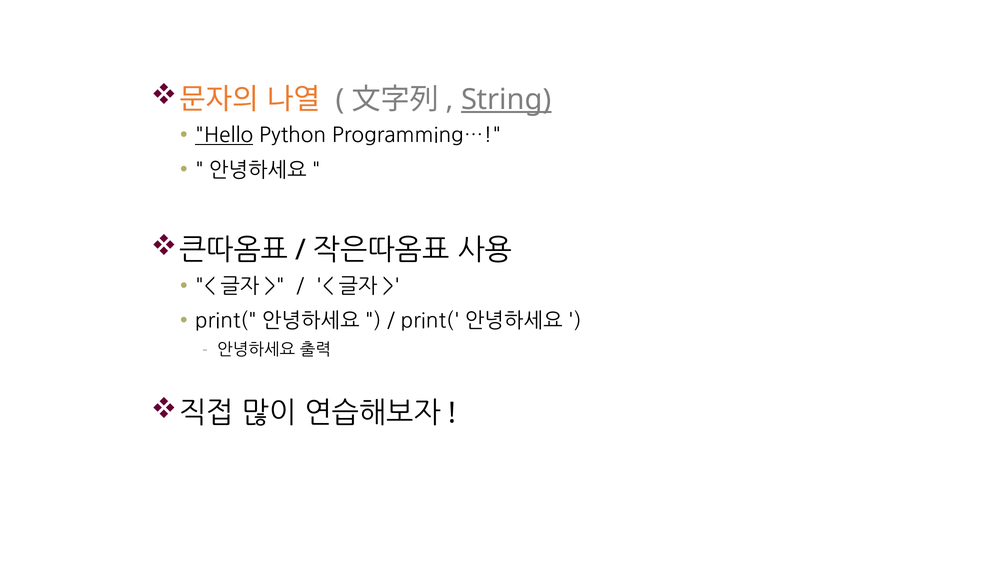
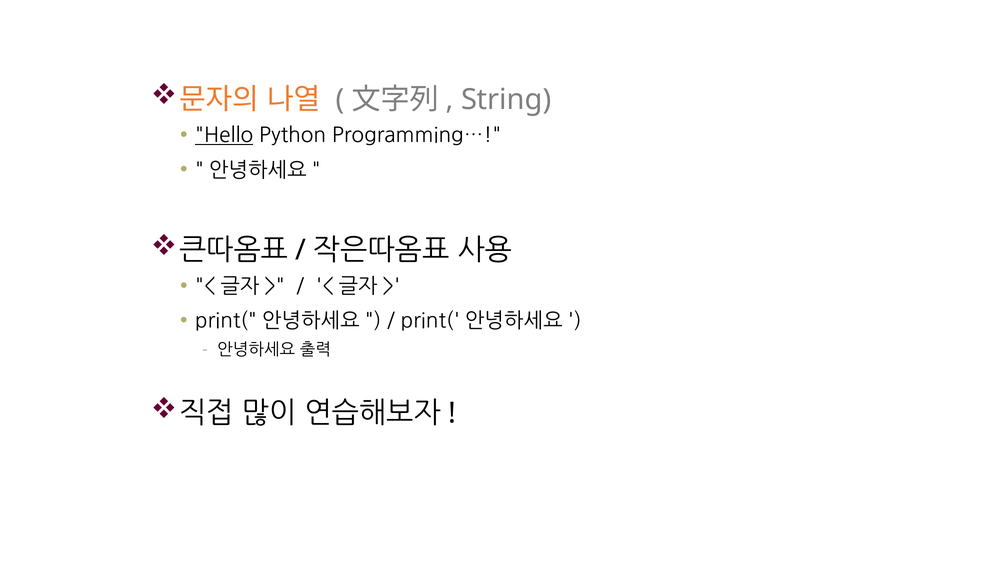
String underline: present -> none
